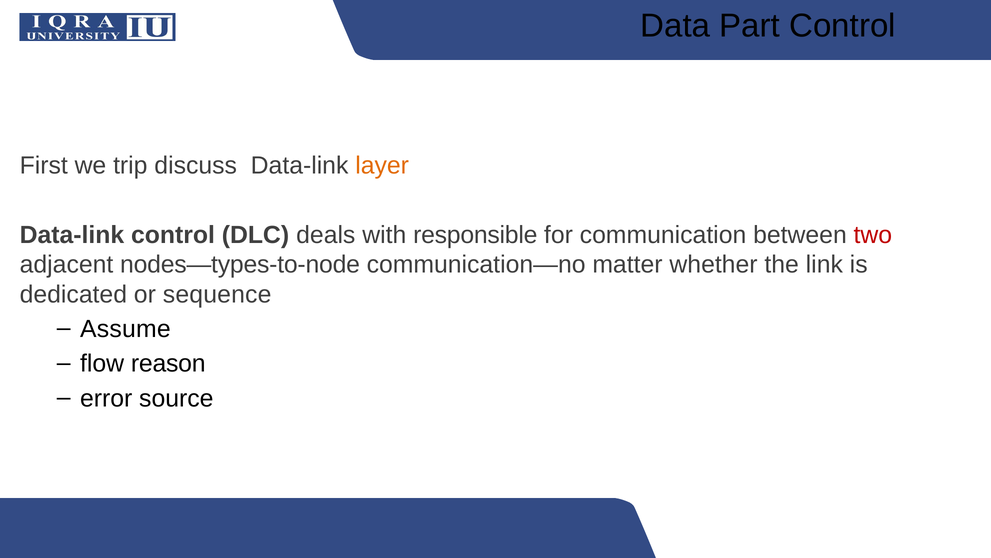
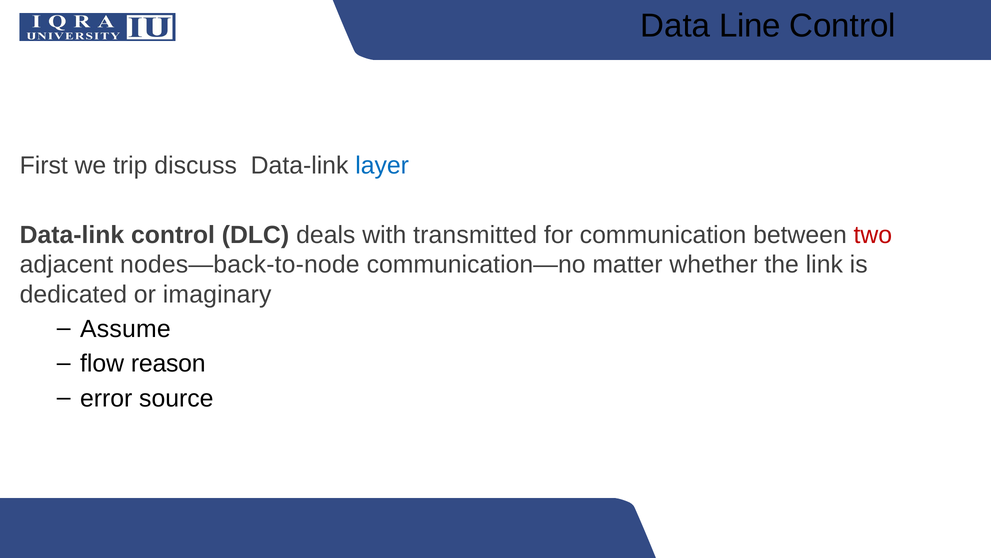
Part: Part -> Line
layer colour: orange -> blue
responsible: responsible -> transmitted
nodes—types-to-node: nodes—types-to-node -> nodes—back-to-node
sequence: sequence -> imaginary
